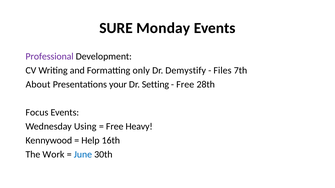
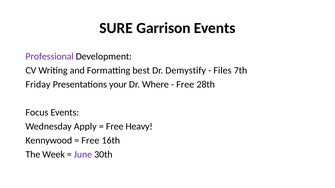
Monday: Monday -> Garrison
only: only -> best
About: About -> Friday
Setting: Setting -> Where
Using: Using -> Apply
Help at (90, 141): Help -> Free
Work: Work -> Week
June colour: blue -> purple
